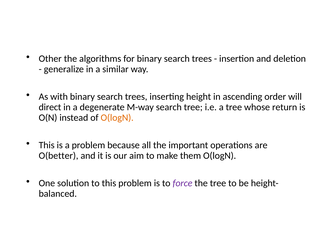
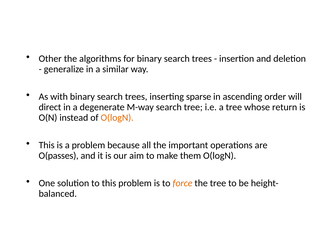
height: height -> sparse
O(better: O(better -> O(passes
force colour: purple -> orange
